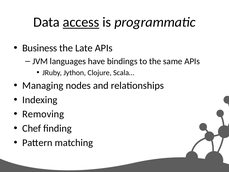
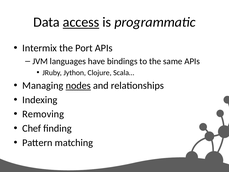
Business: Business -> Intermix
Late: Late -> Port
nodes underline: none -> present
